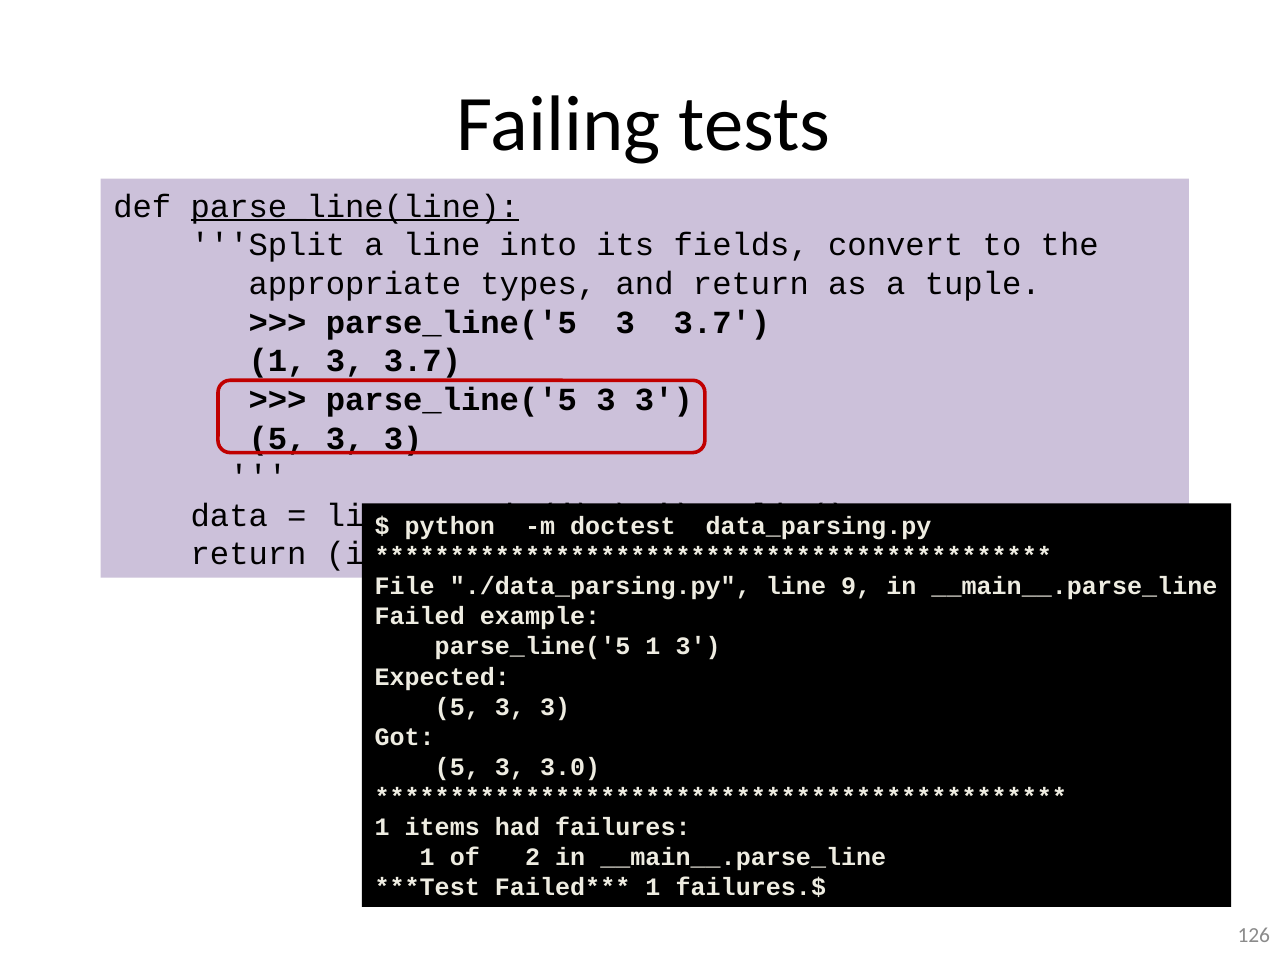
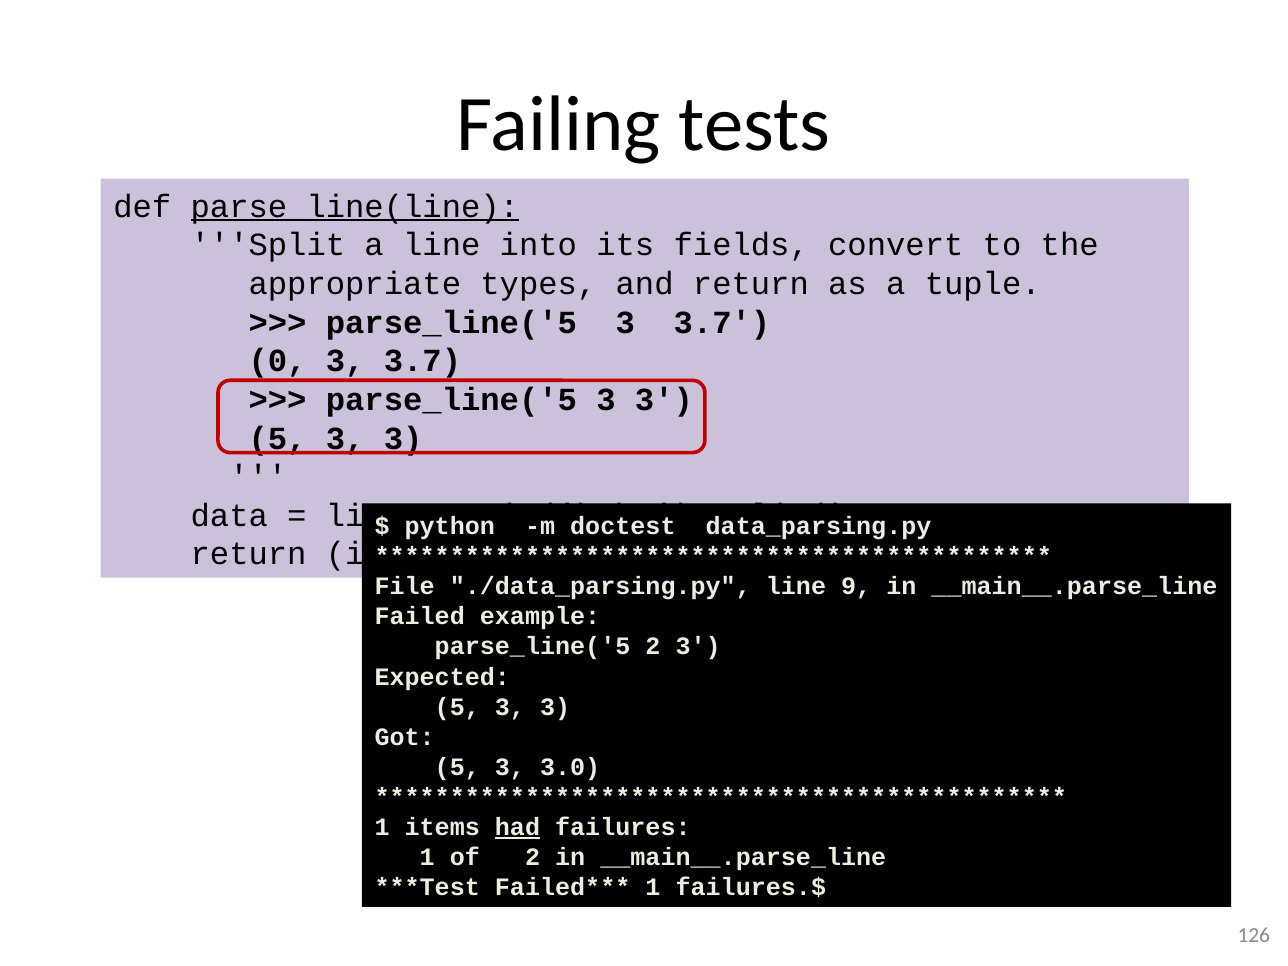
1 at (278, 361): 1 -> 0
parse_line('5 1: 1 -> 2
had underline: none -> present
